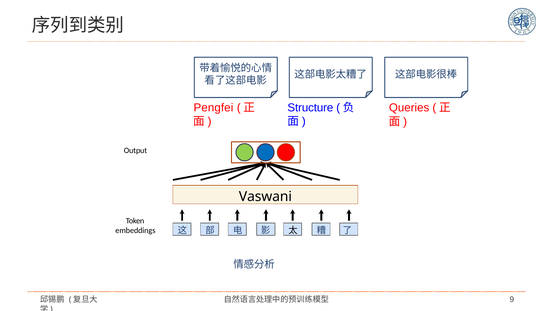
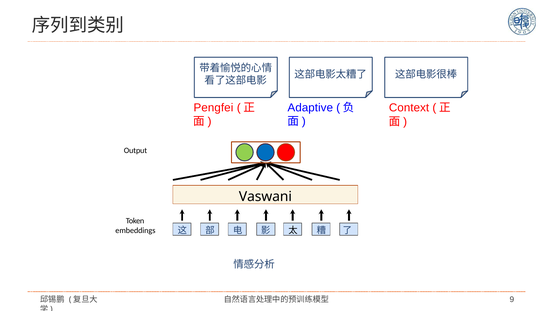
Structure: Structure -> Adaptive
Queries: Queries -> Context
